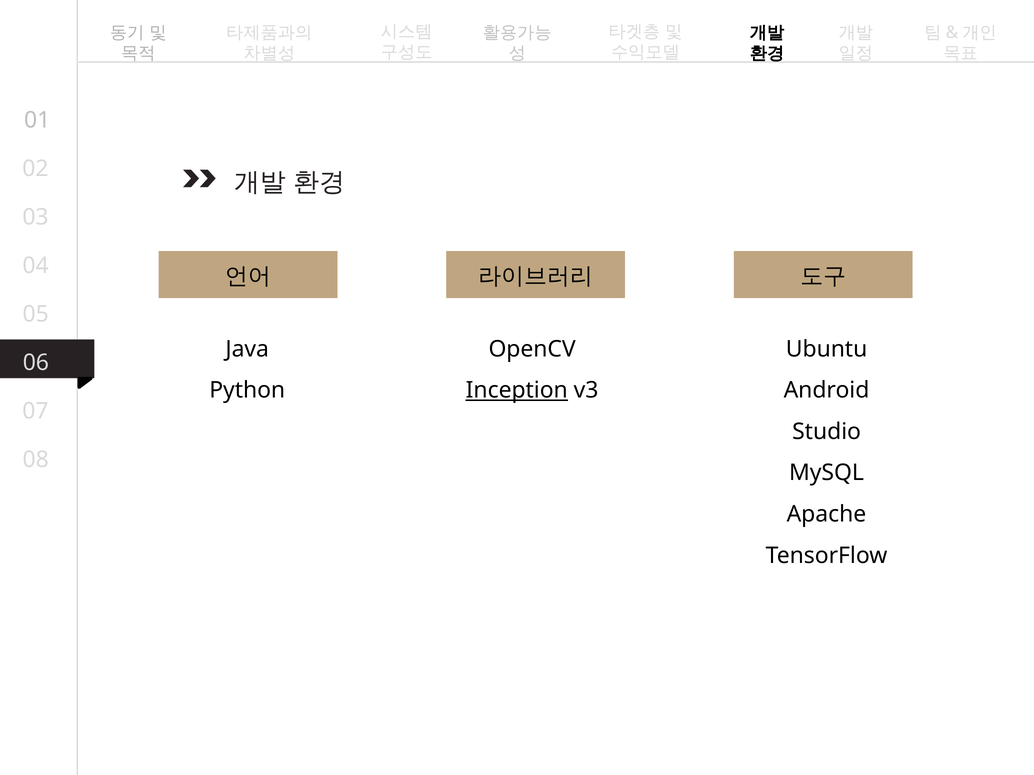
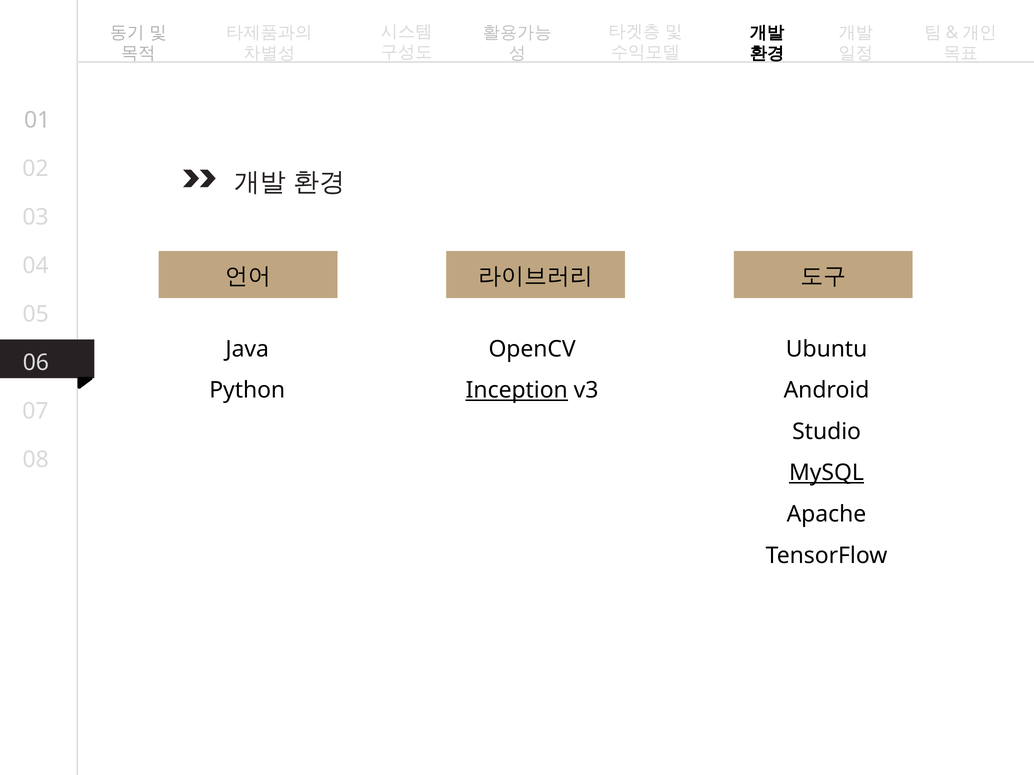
MySQL underline: none -> present
